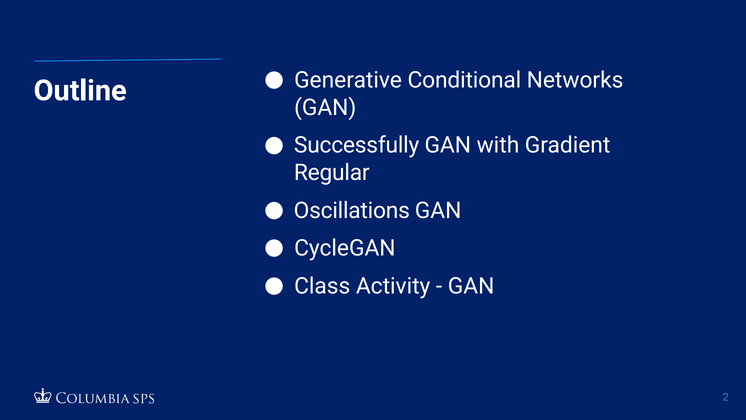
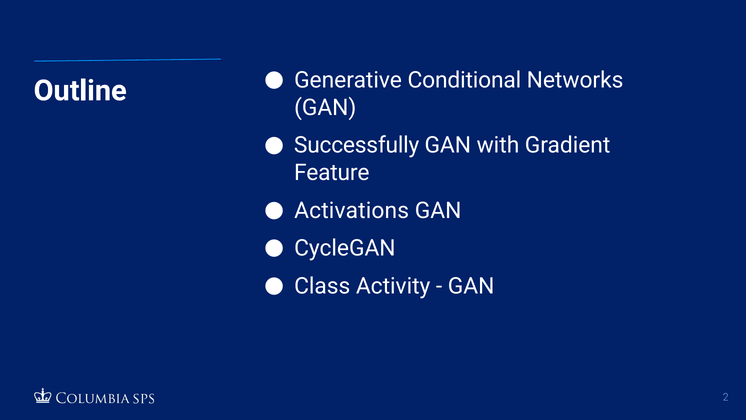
Regular: Regular -> Feature
Oscillations: Oscillations -> Activations
